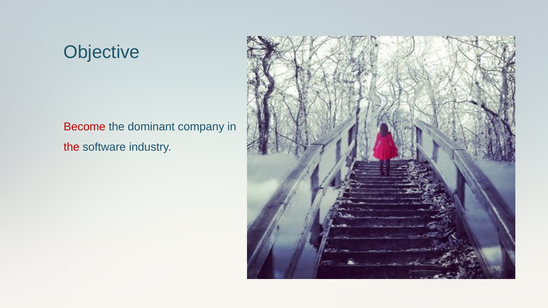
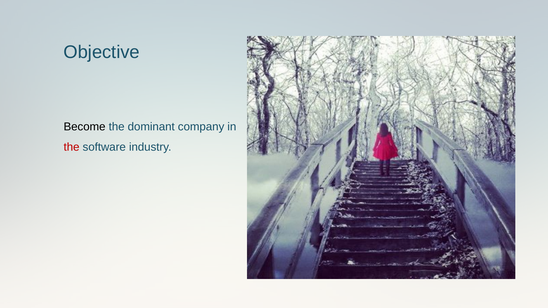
Become colour: red -> black
